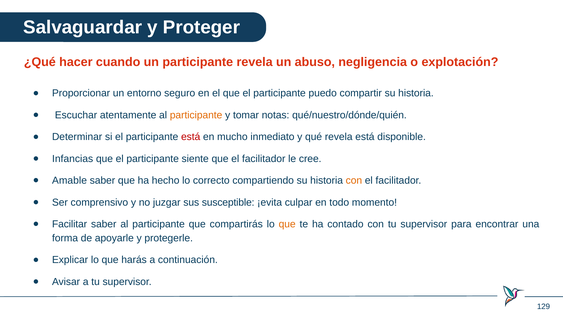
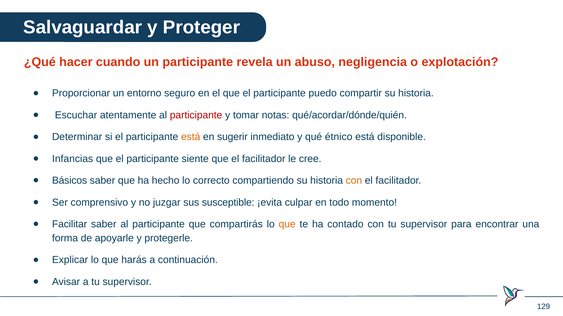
participante at (196, 115) colour: orange -> red
qué/nuestro/dónde/quién: qué/nuestro/dónde/quién -> qué/acordar/dónde/quién
está at (191, 137) colour: red -> orange
mucho: mucho -> sugerir
qué revela: revela -> étnico
Amable: Amable -> Básicos
